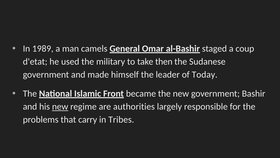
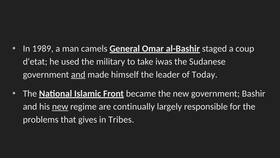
then: then -> iwas
and at (78, 74) underline: none -> present
authorities: authorities -> continually
carry: carry -> gives
